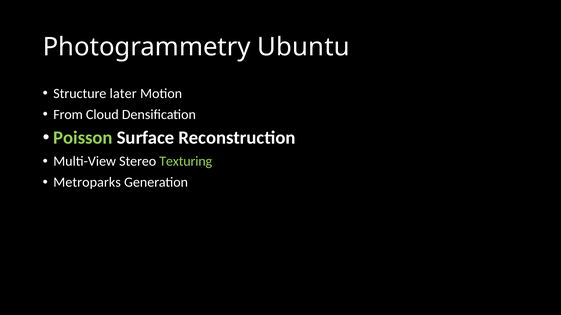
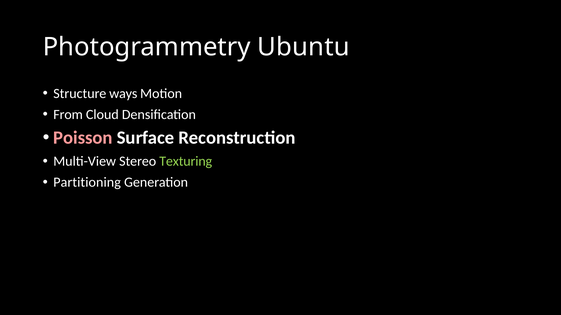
later: later -> ways
Poisson colour: light green -> pink
Metroparks: Metroparks -> Partitioning
